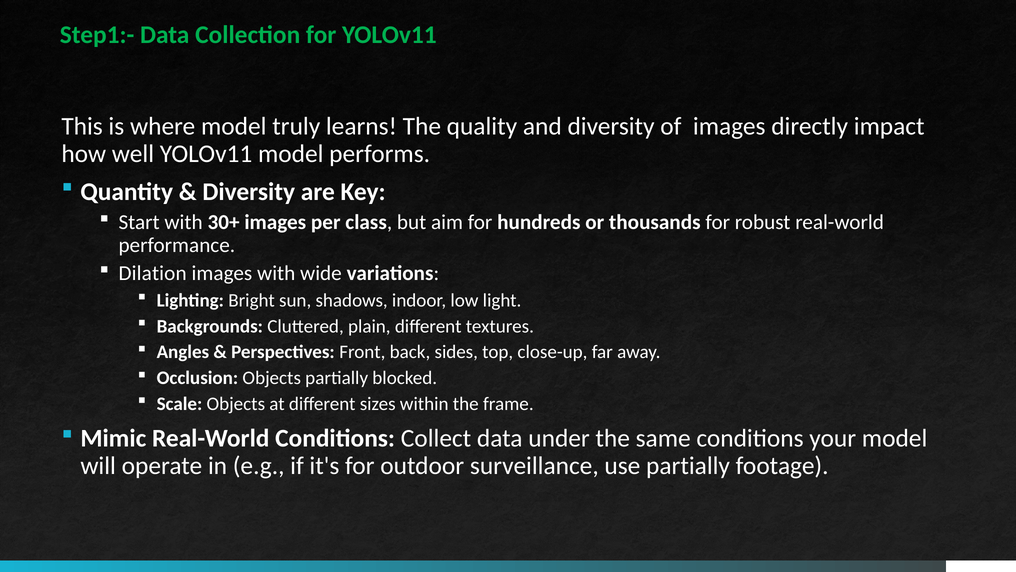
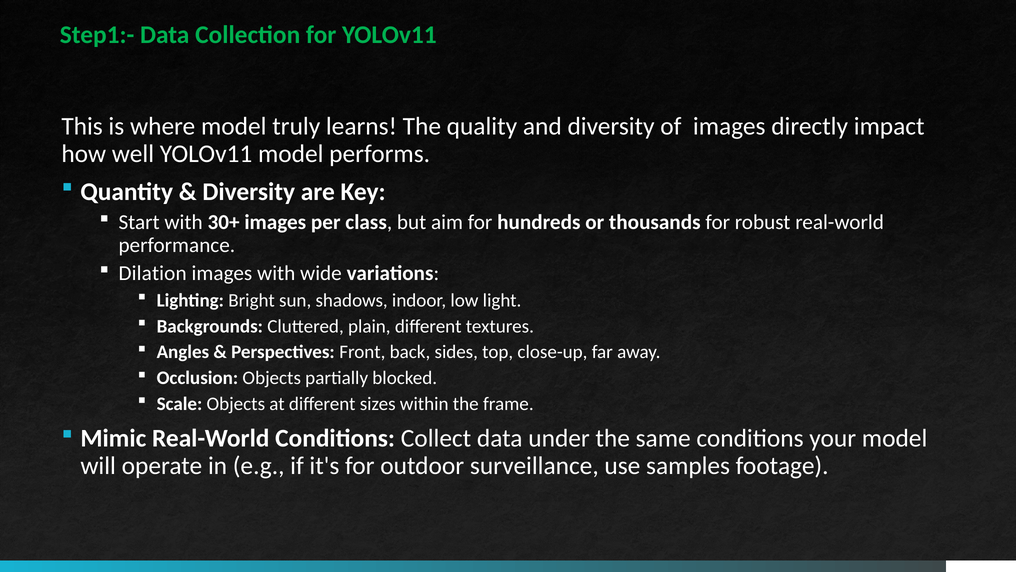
use partially: partially -> samples
